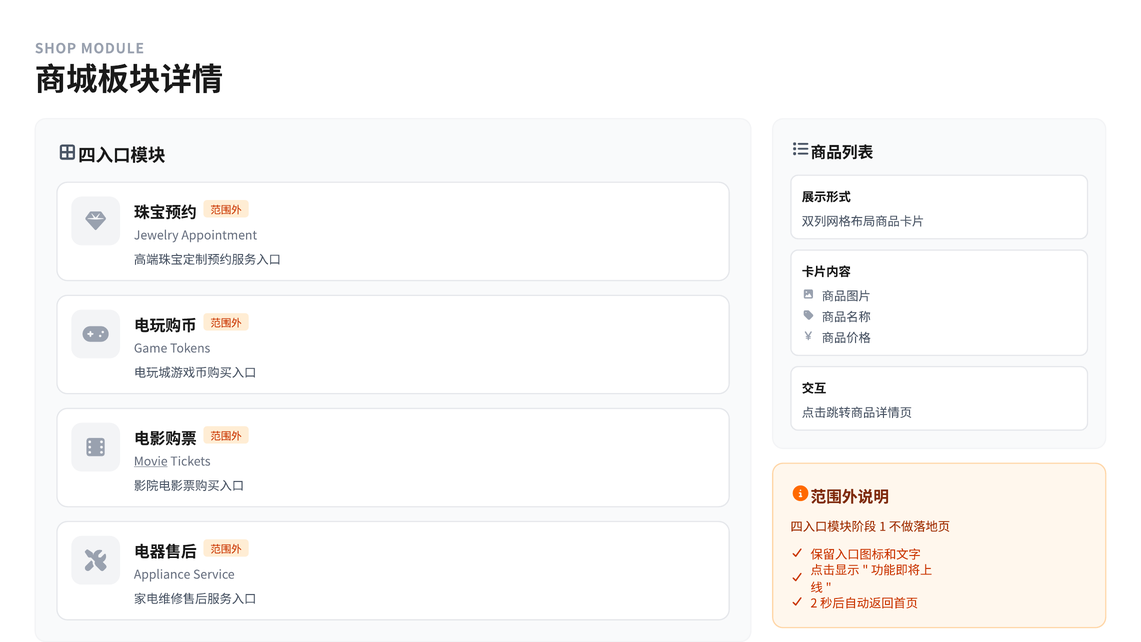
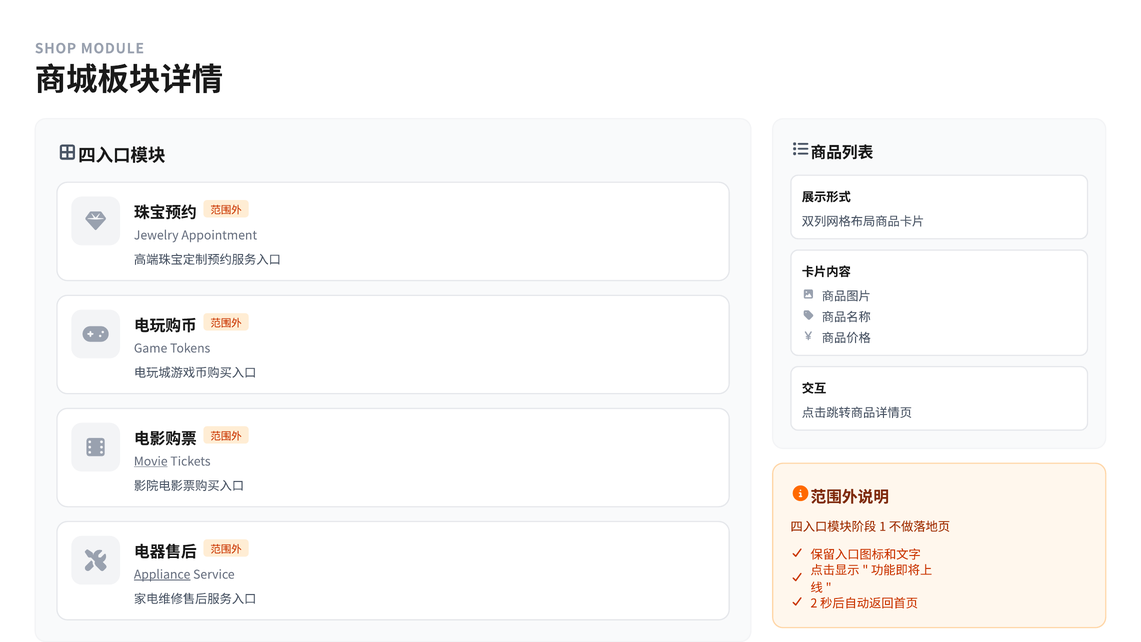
Appliance underline: none -> present
